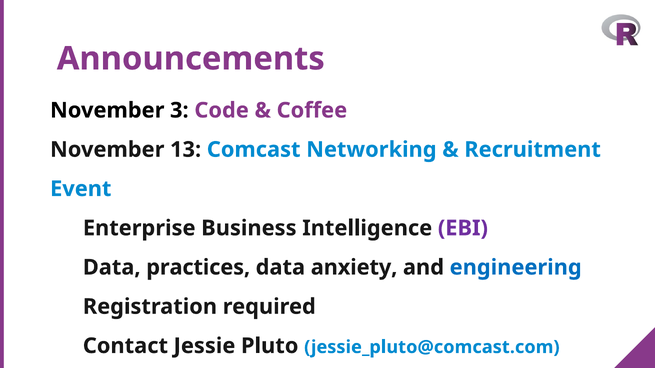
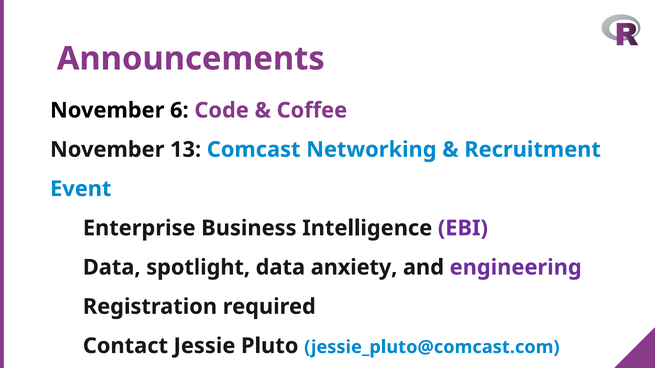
3: 3 -> 6
practices: practices -> spotlight
engineering colour: blue -> purple
